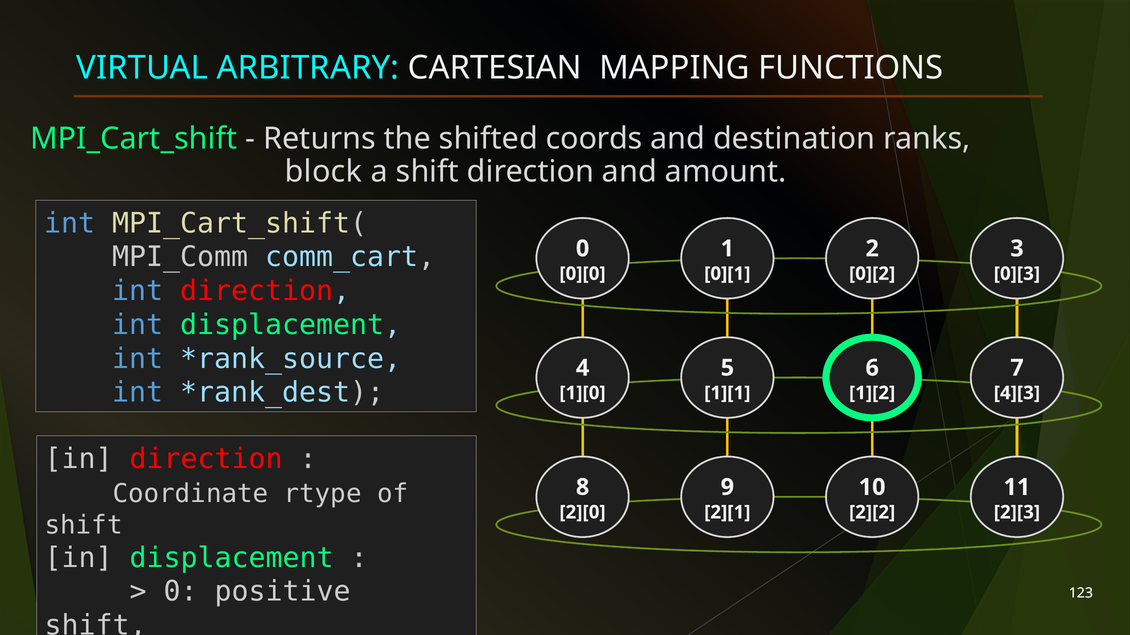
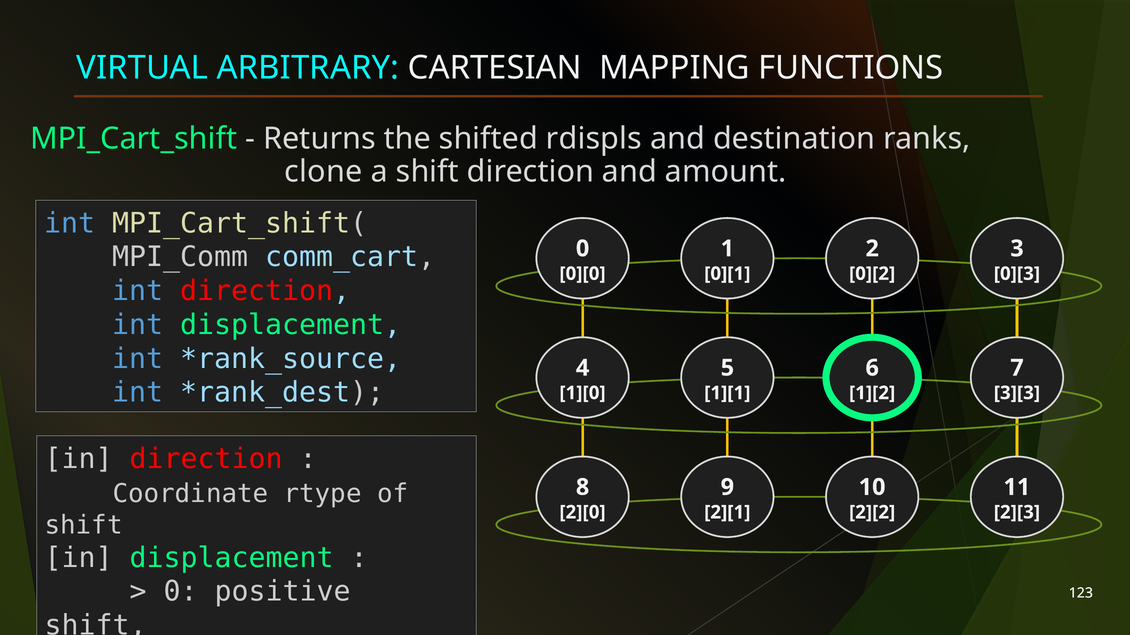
coords: coords -> rdispls
block: block -> clone
4][3: 4][3 -> 3][3
